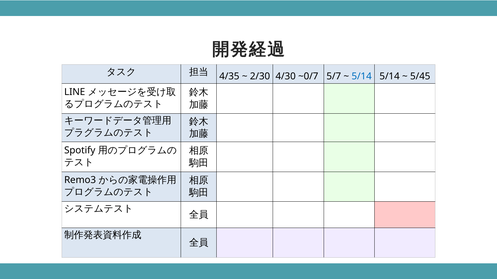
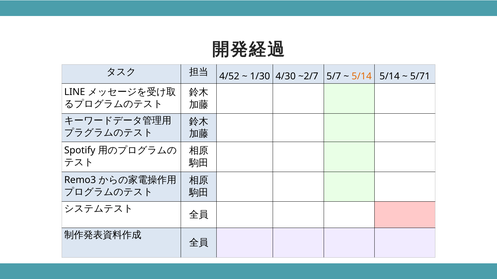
4/35: 4/35 -> 4/52
2/30: 2/30 -> 1/30
~0/7: ~0/7 -> ~2/7
5/14 at (362, 77) colour: blue -> orange
5/45: 5/45 -> 5/71
